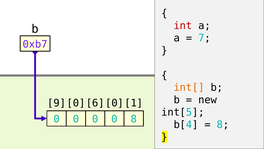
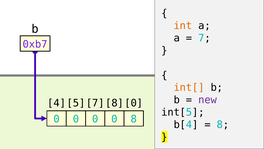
int colour: red -> orange
new colour: black -> purple
9: 9 -> 4
0 at (76, 103): 0 -> 5
6 at (95, 103): 6 -> 7
0 at (115, 103): 0 -> 8
1 at (134, 103): 1 -> 0
